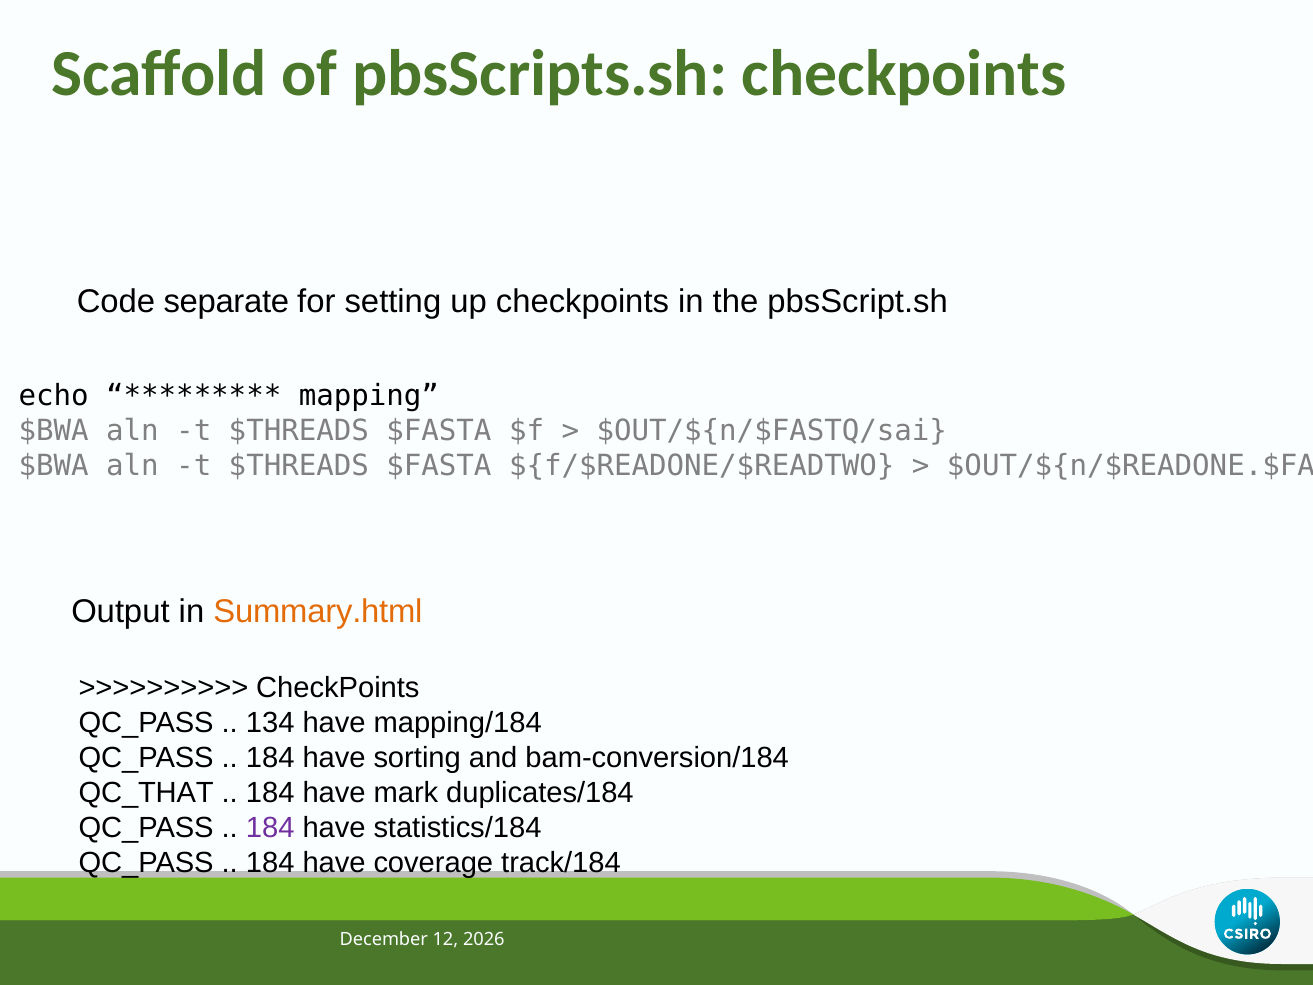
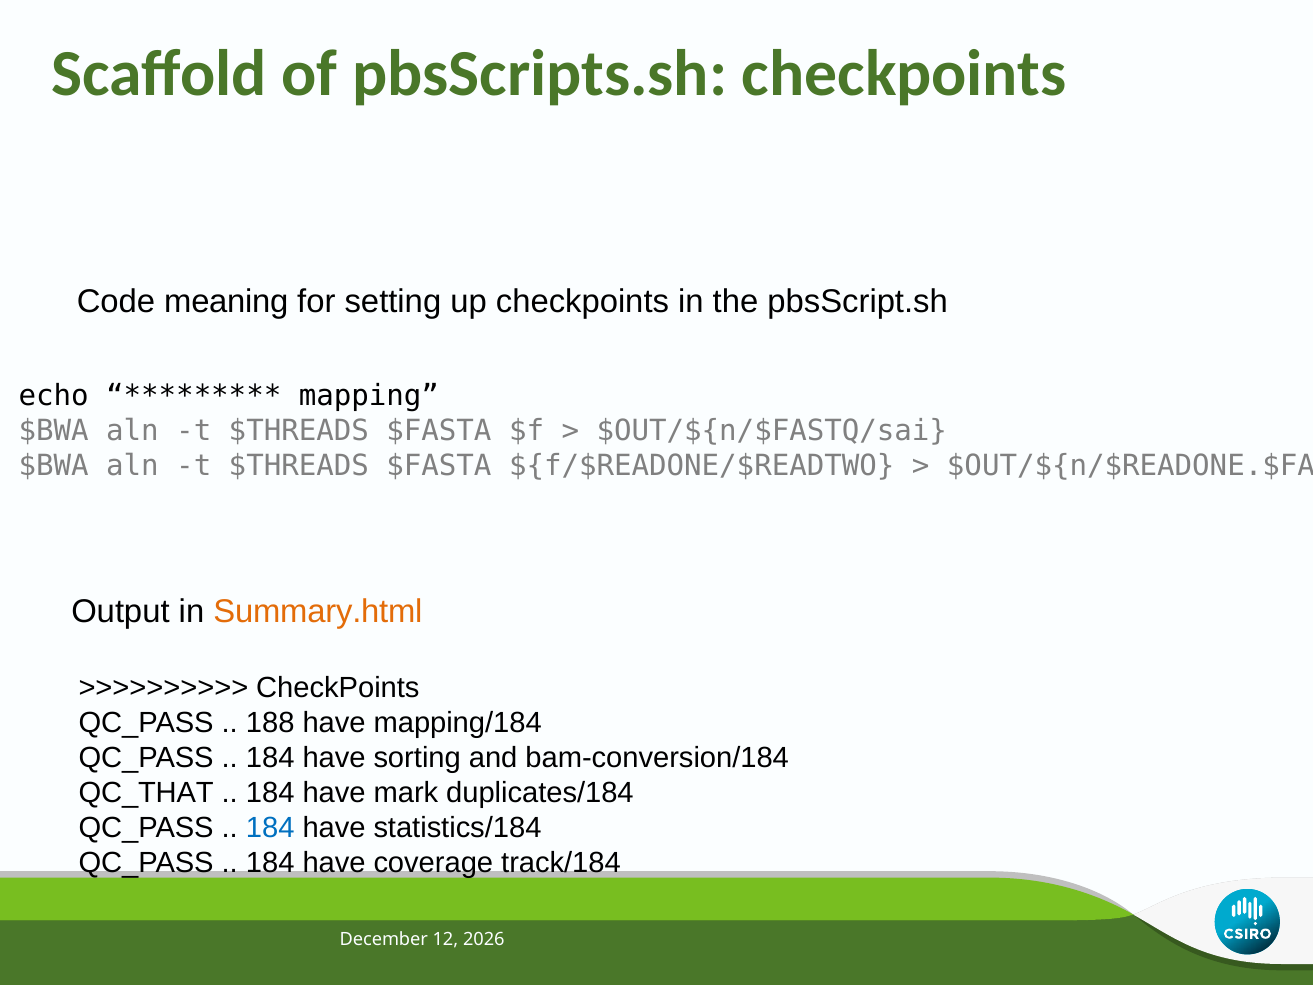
separate: separate -> meaning
134: 134 -> 188
184 at (270, 828) colour: purple -> blue
